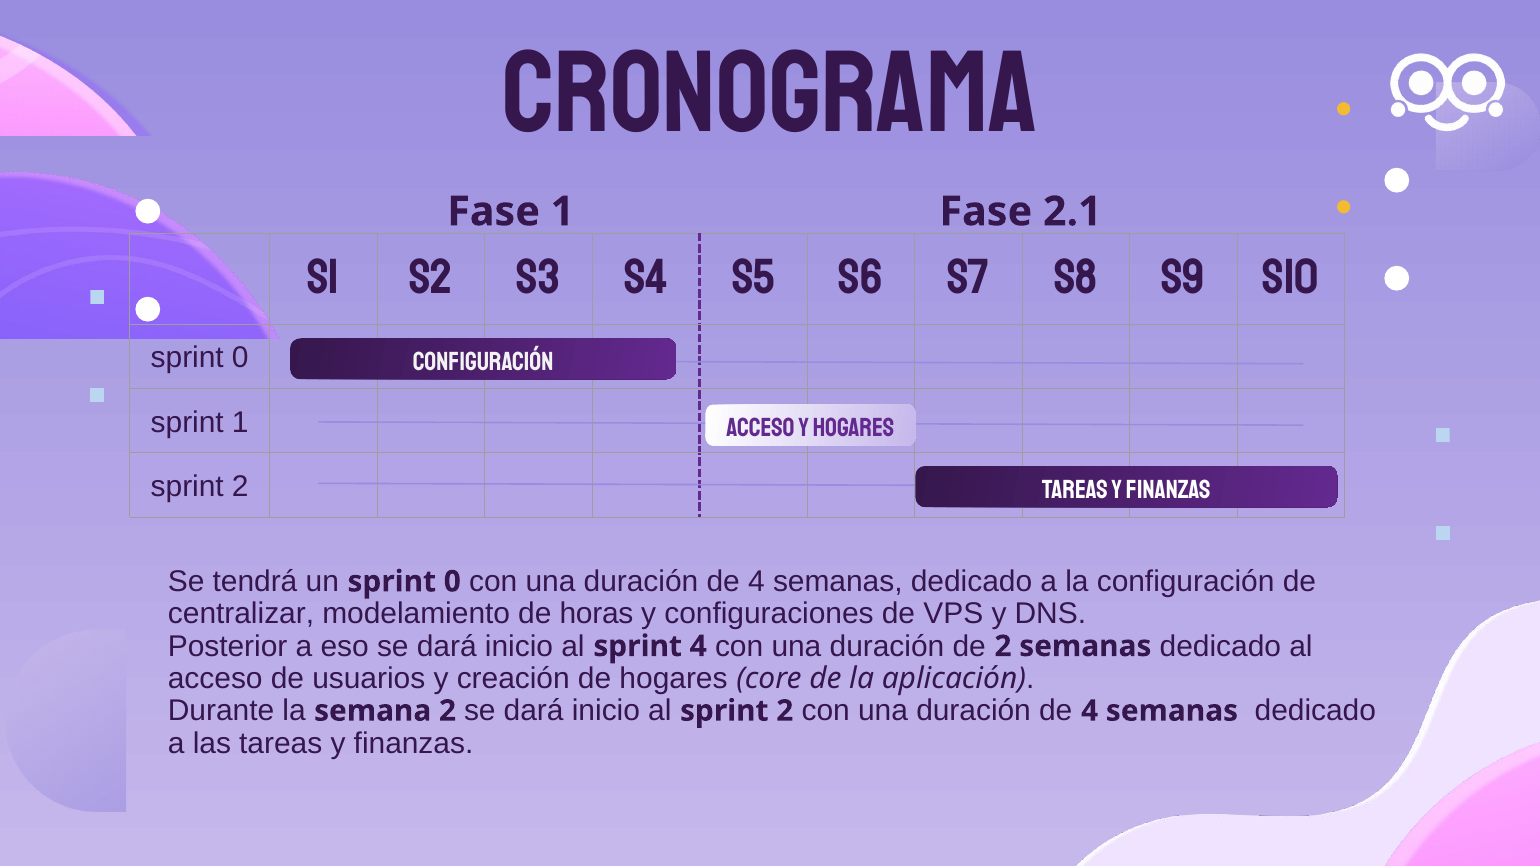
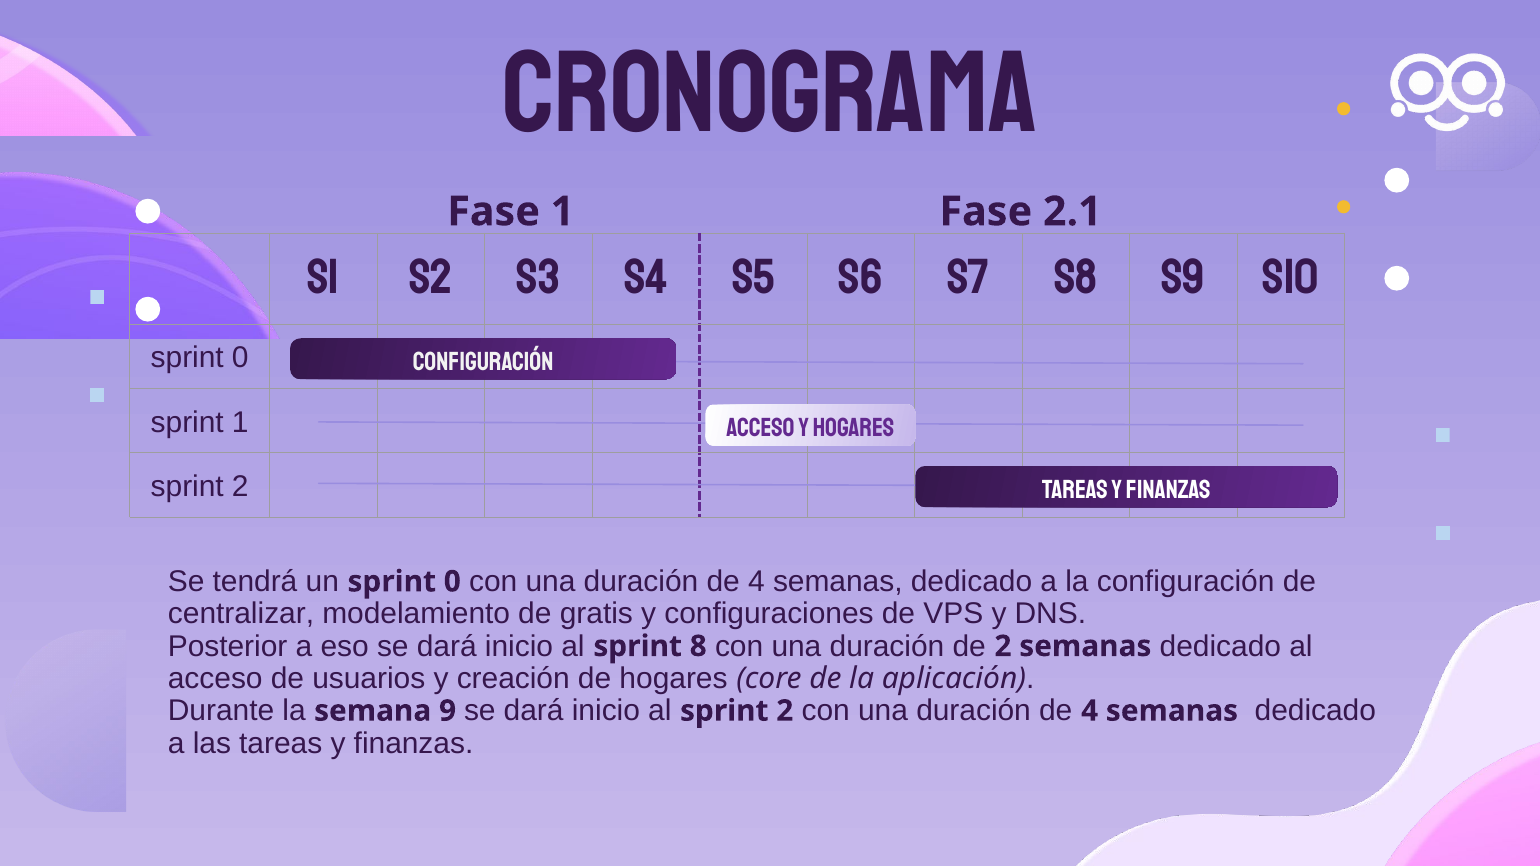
horas: horas -> gratis
sprint 4: 4 -> 8
semana 2: 2 -> 9
